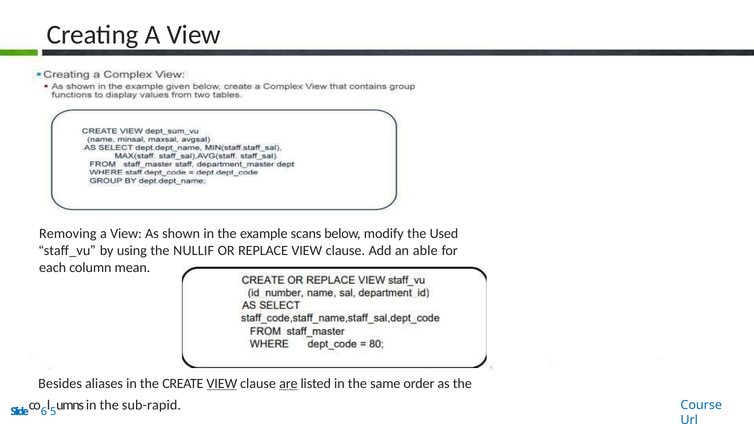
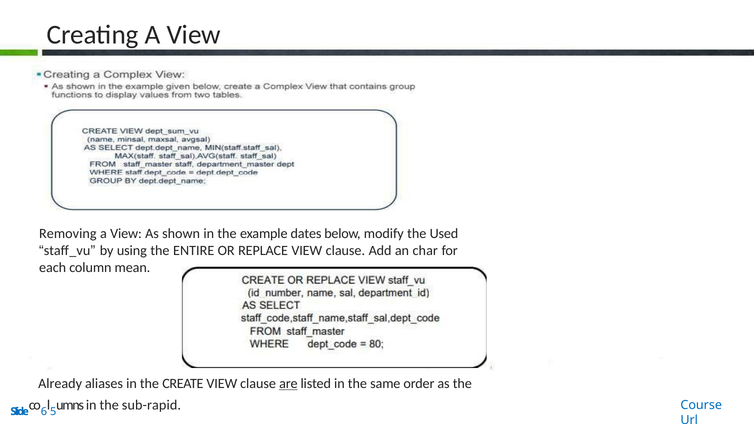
scans: scans -> dates
NULLIF: NULLIF -> ENTIRE
able: able -> char
Besides: Besides -> Already
VIEW at (222, 384) underline: present -> none
